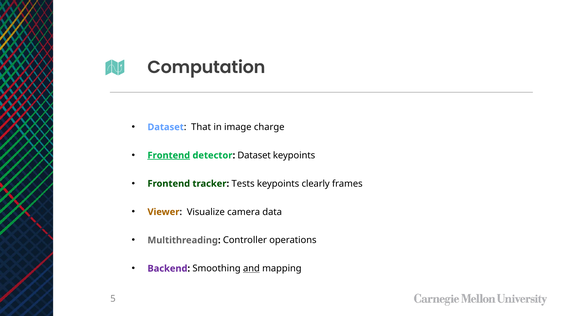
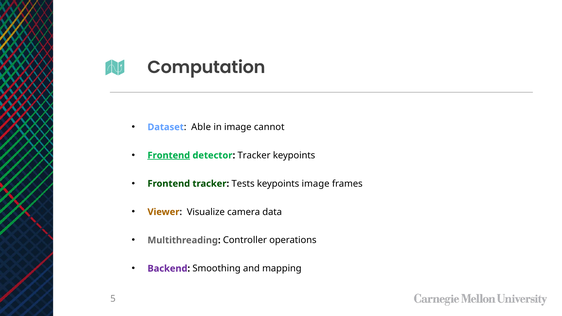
That: That -> Able
charge: charge -> cannot
detector Dataset: Dataset -> Tracker
keypoints clearly: clearly -> image
and underline: present -> none
